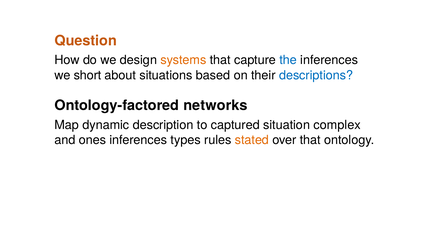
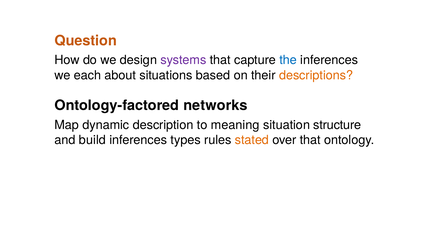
systems colour: orange -> purple
short: short -> each
descriptions colour: blue -> orange
captured: captured -> meaning
complex: complex -> structure
ones: ones -> build
